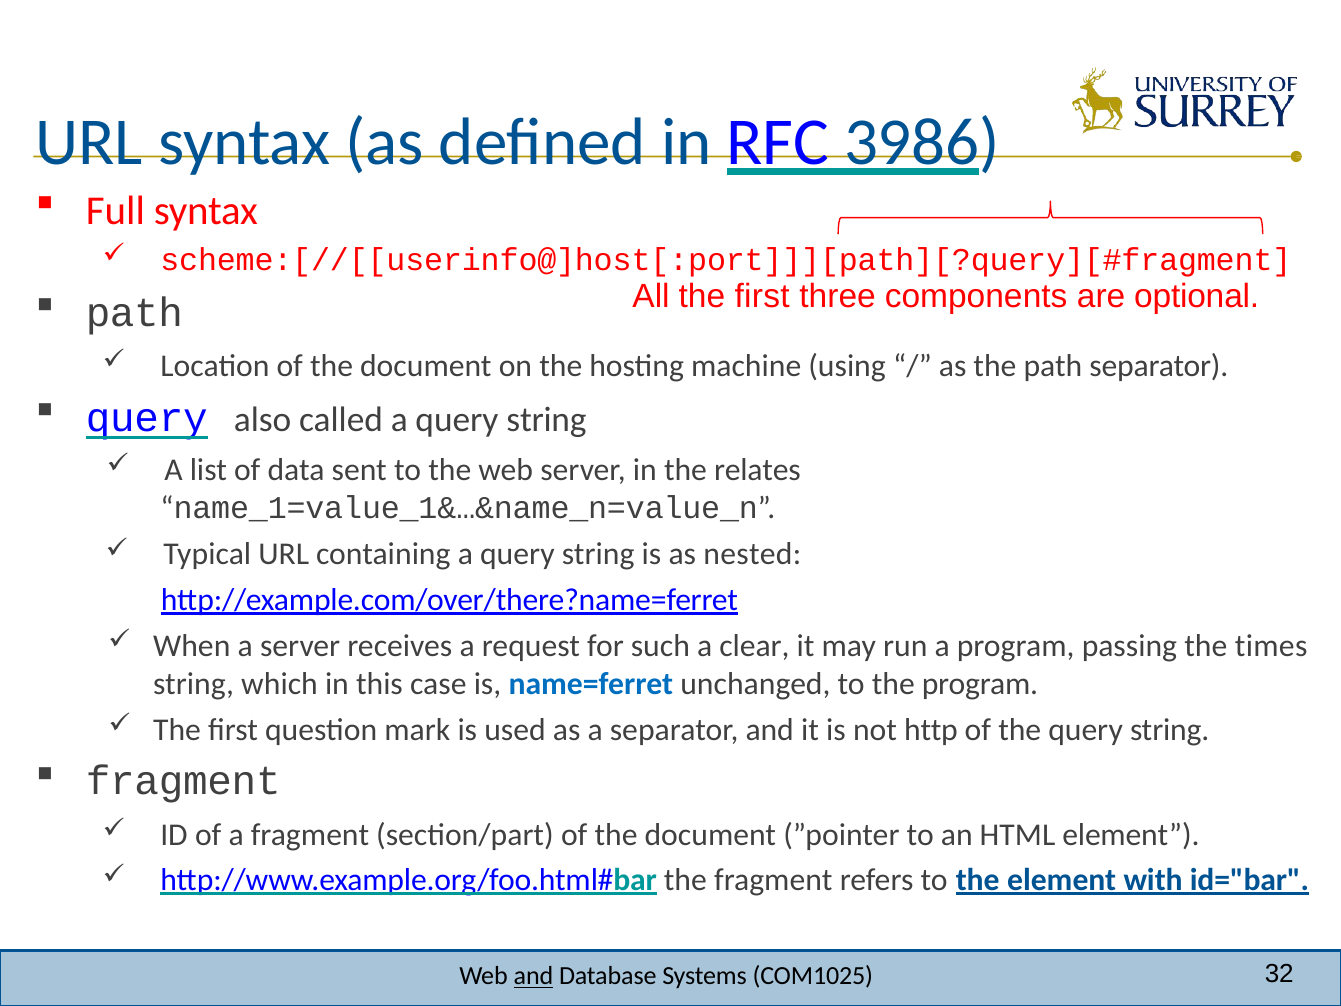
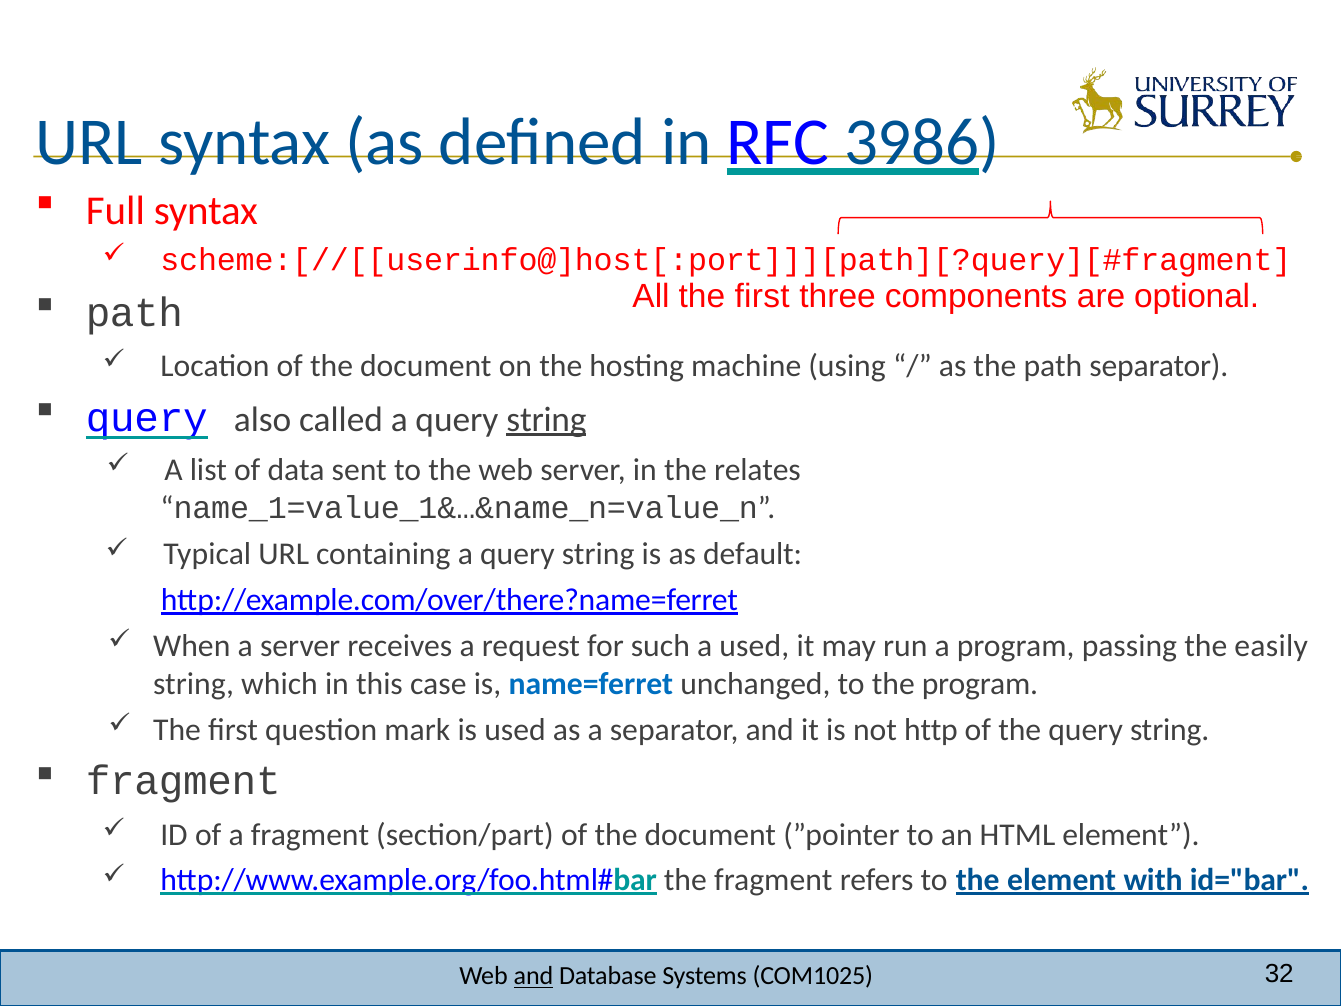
string at (546, 419) underline: none -> present
nested: nested -> default
a clear: clear -> used
times: times -> easily
